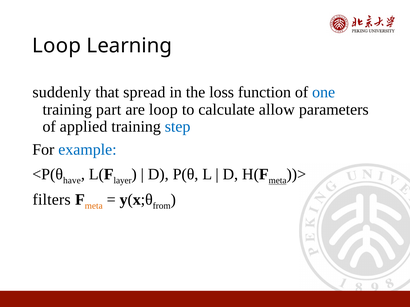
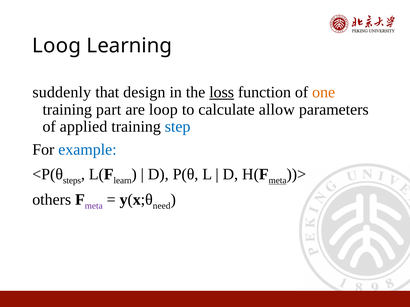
Loop at (57, 46): Loop -> Loog
spread: spread -> design
loss underline: none -> present
one colour: blue -> orange
have: have -> steps
layer: layer -> learn
filters: filters -> others
meta at (94, 206) colour: orange -> purple
from: from -> need
